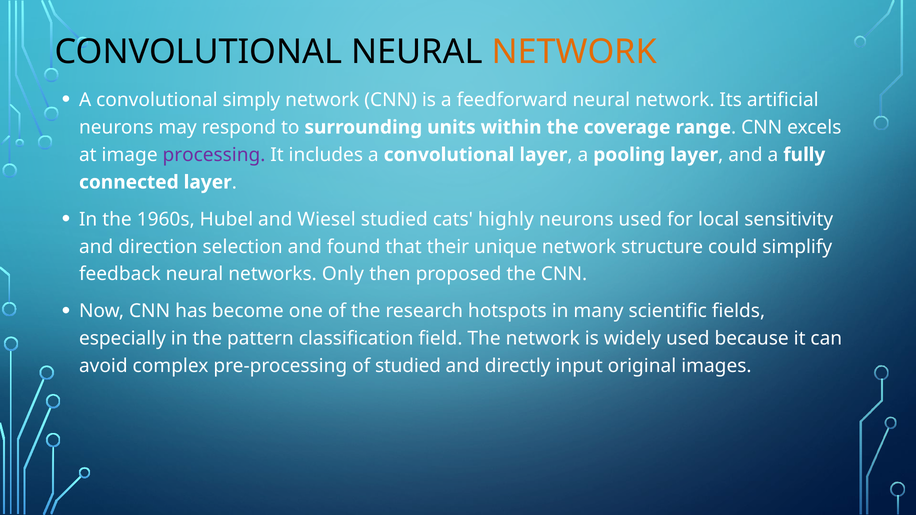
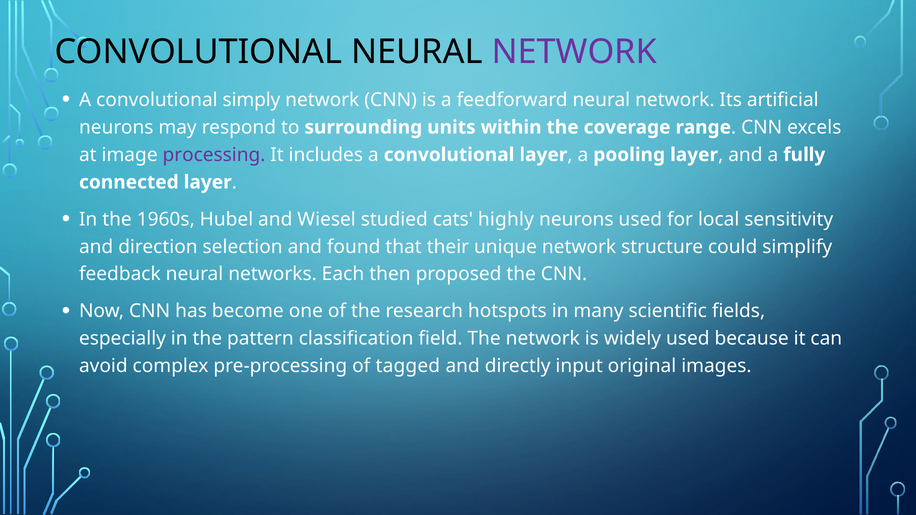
NETWORK at (574, 52) colour: orange -> purple
Only: Only -> Each
of studied: studied -> tagged
